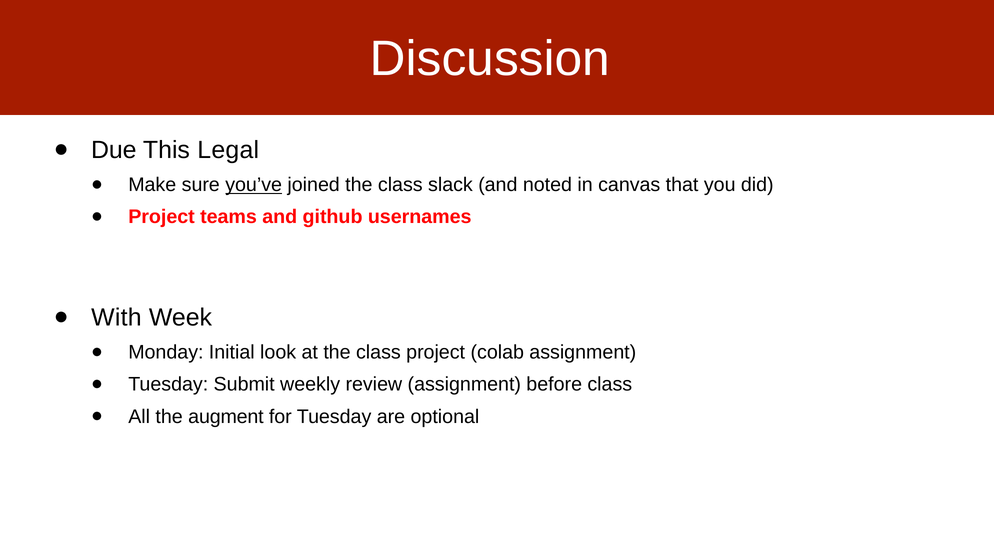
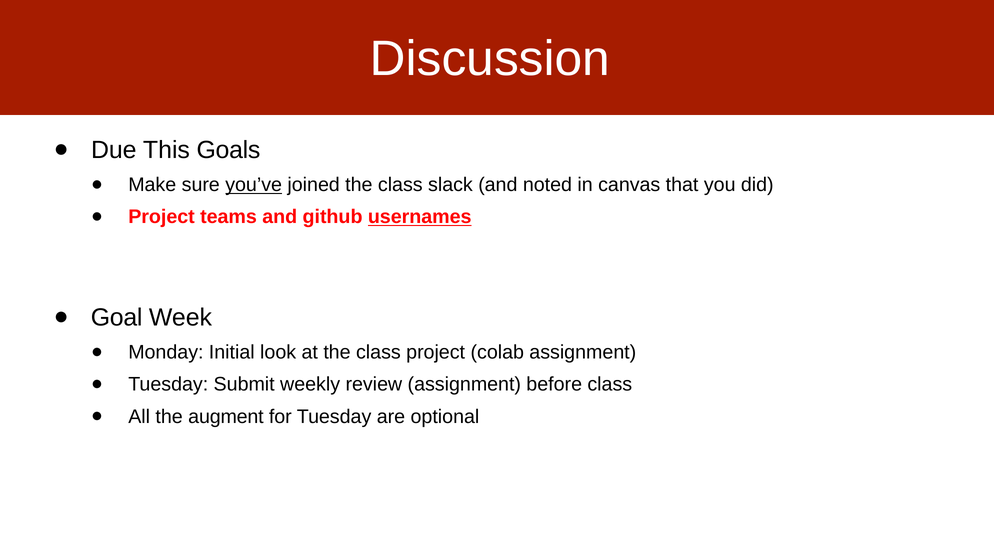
Legal: Legal -> Goals
usernames underline: none -> present
With: With -> Goal
